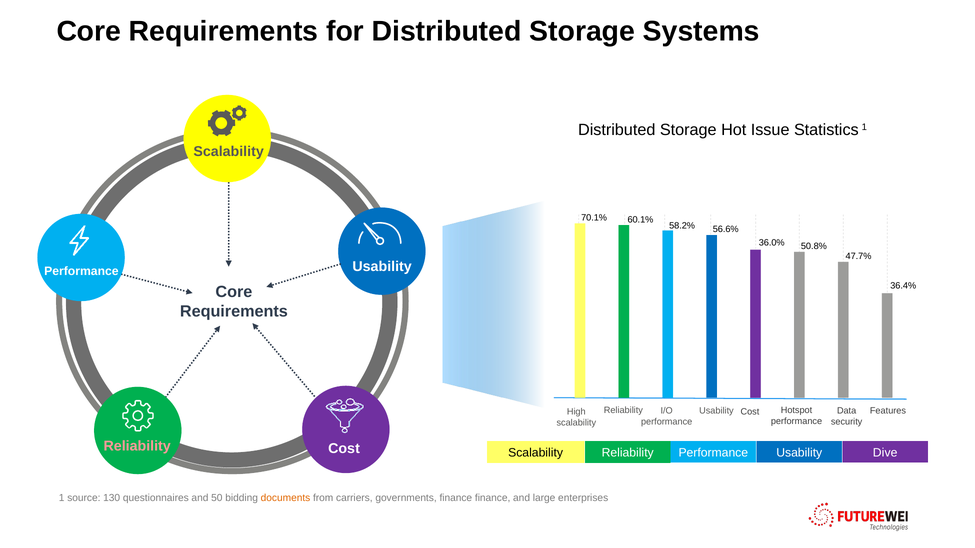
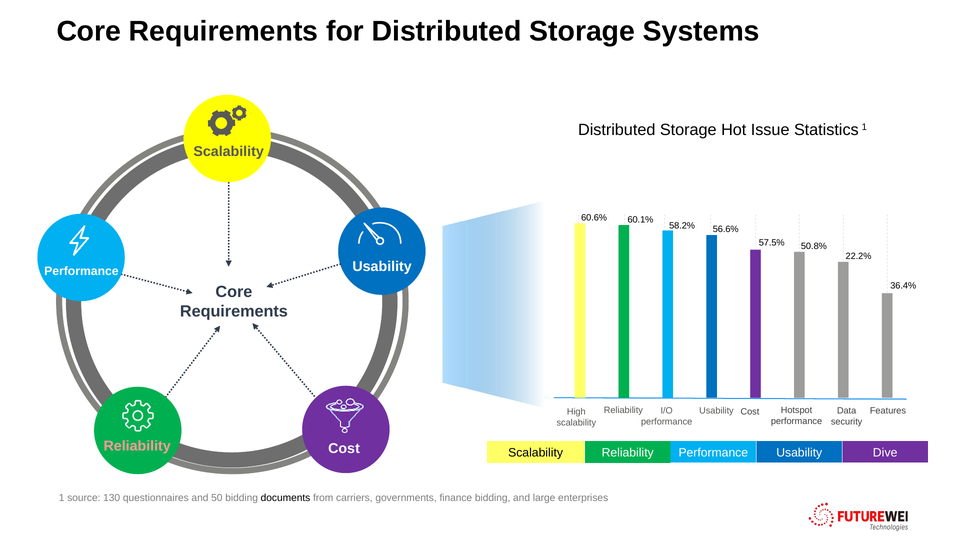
70.1%: 70.1% -> 60.6%
36.0%: 36.0% -> 57.5%
47.7%: 47.7% -> 22.2%
documents colour: orange -> black
finance finance: finance -> bidding
